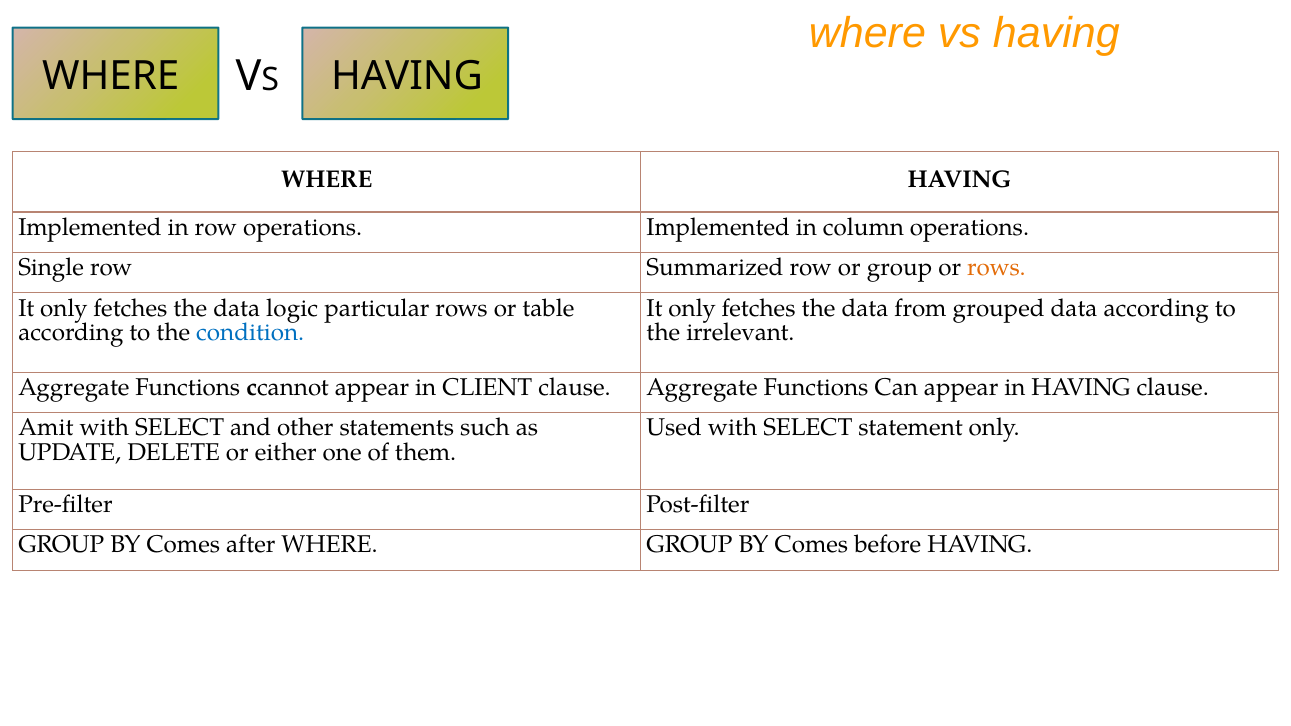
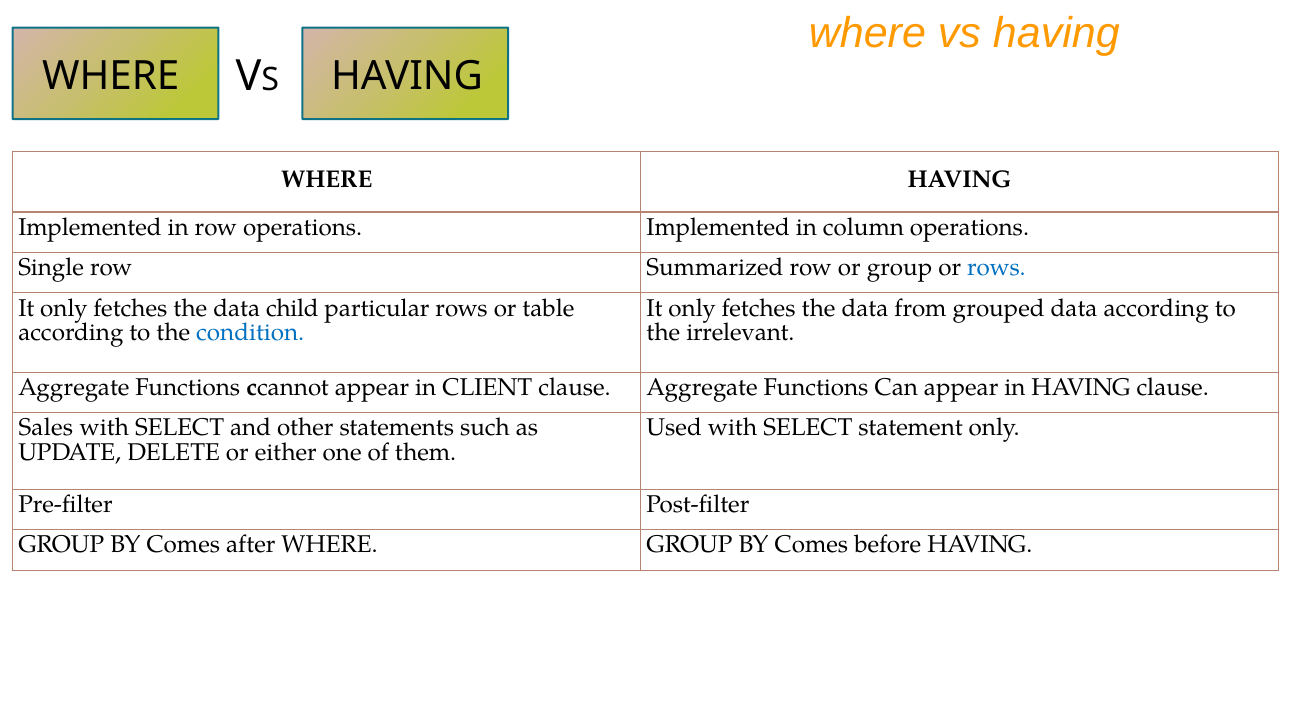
rows at (996, 268) colour: orange -> blue
logic: logic -> child
Amit: Amit -> Sales
